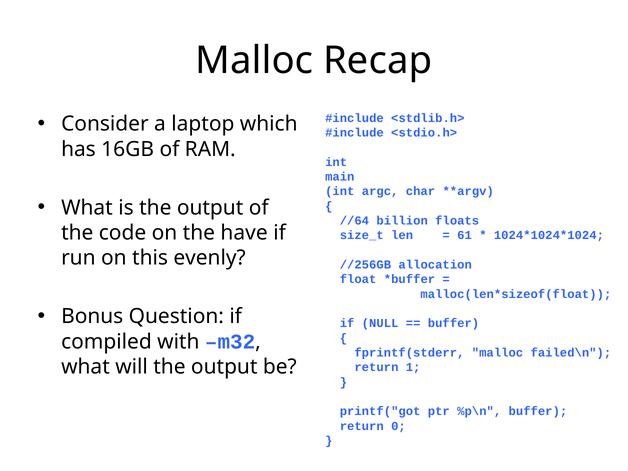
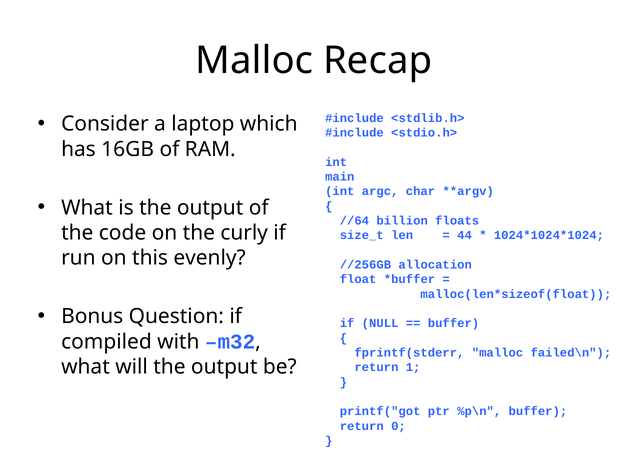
have: have -> curly
61: 61 -> 44
